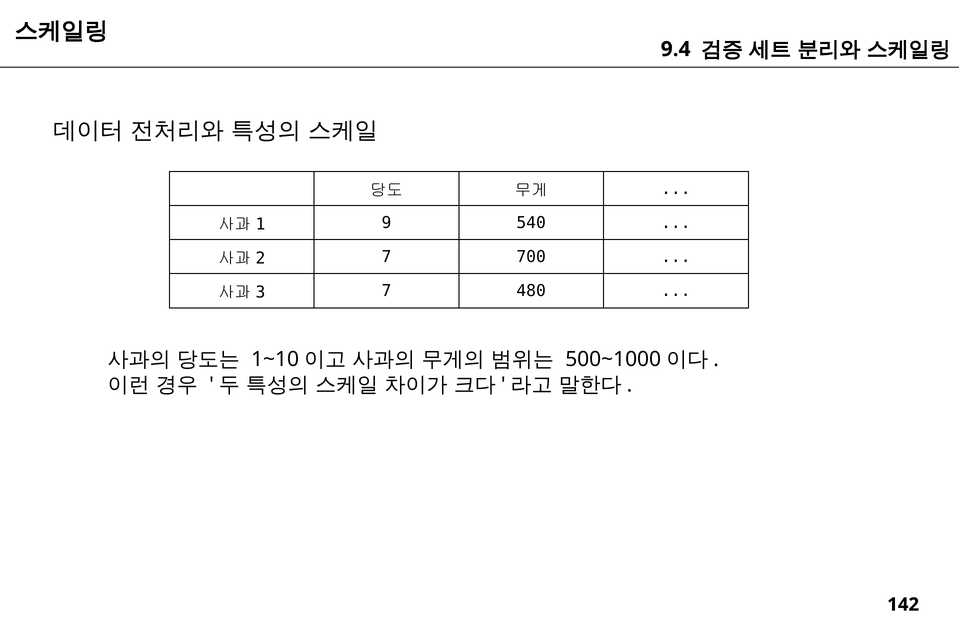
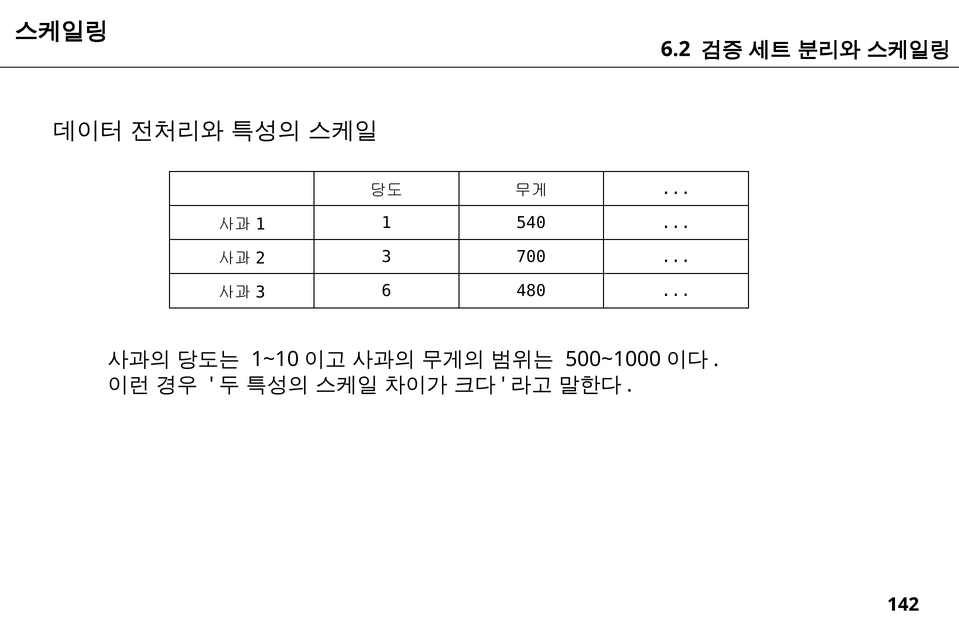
9.4: 9.4 -> 6.2
9 at (387, 223): 9 -> 1
2 7: 7 -> 3
7 at (387, 291): 7 -> 6
